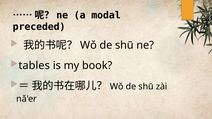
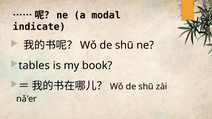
preceded: preceded -> indicate
